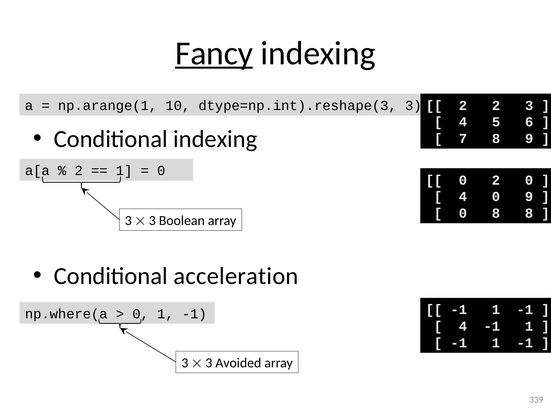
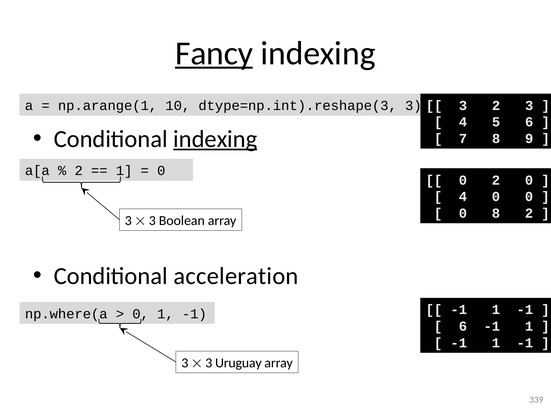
2 at (463, 106): 2 -> 3
indexing at (215, 139) underline: none -> present
0 9: 9 -> 0
8 8: 8 -> 2
4 at (463, 326): 4 -> 6
Avoided: Avoided -> Uruguay
